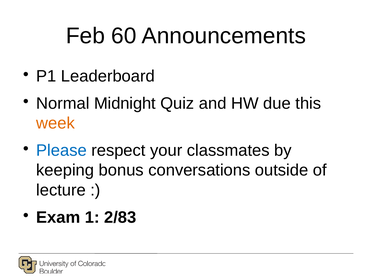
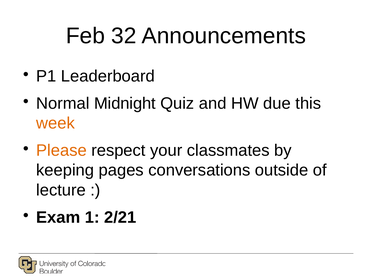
60: 60 -> 32
Please colour: blue -> orange
bonus: bonus -> pages
2/83: 2/83 -> 2/21
